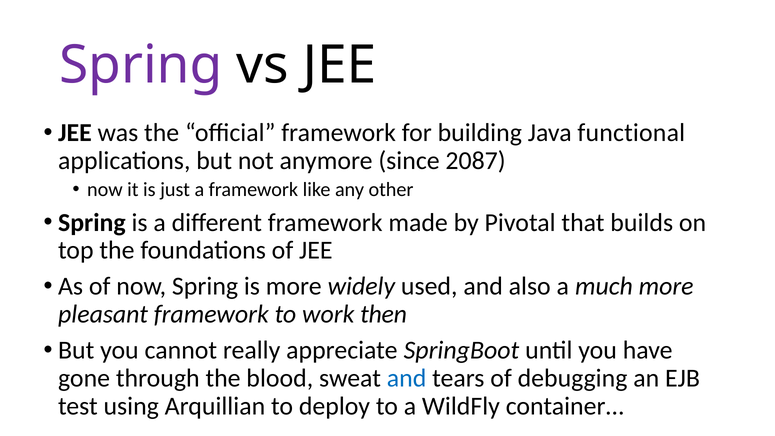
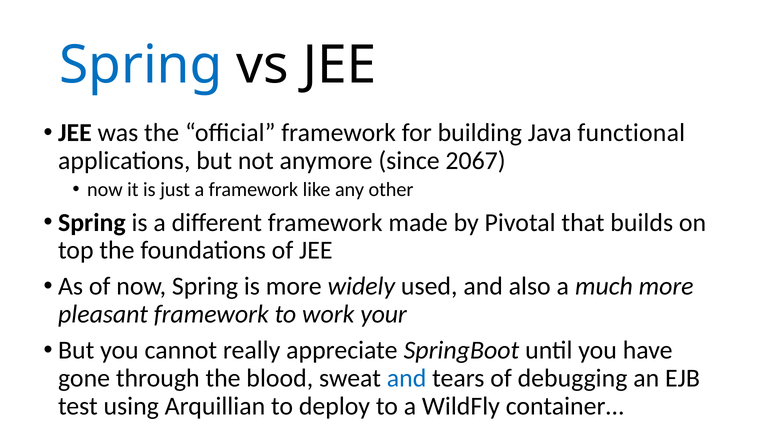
Spring at (141, 65) colour: purple -> blue
2087: 2087 -> 2067
then: then -> your
